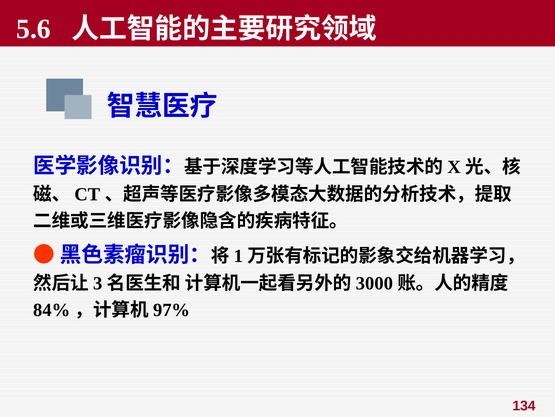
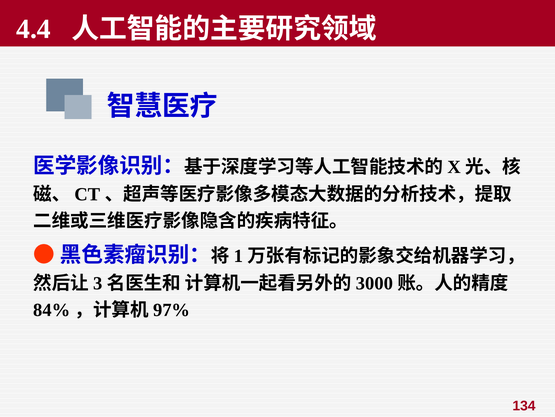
5.6: 5.6 -> 4.4
